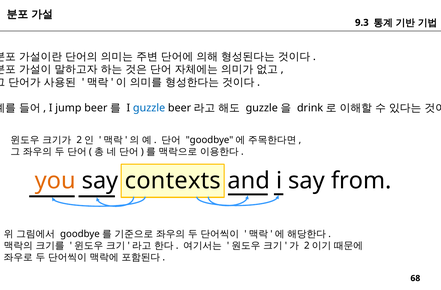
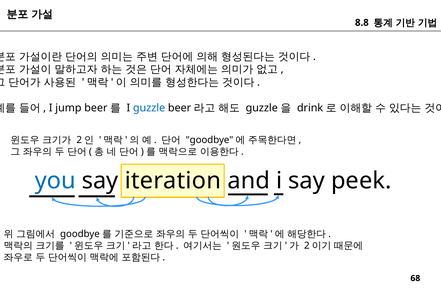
9.3: 9.3 -> 8.8
you colour: orange -> blue
contexts: contexts -> iteration
from: from -> peek
